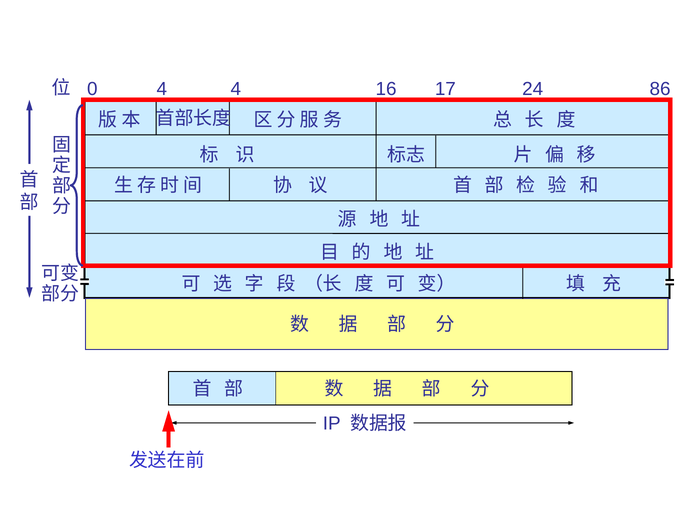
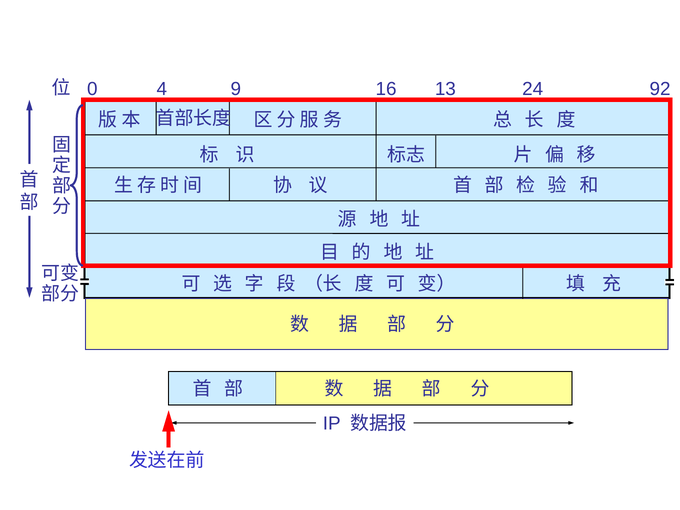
4 4: 4 -> 9
17: 17 -> 13
86: 86 -> 92
